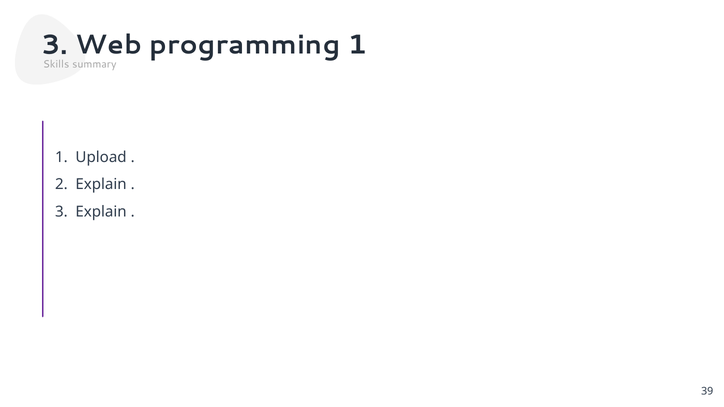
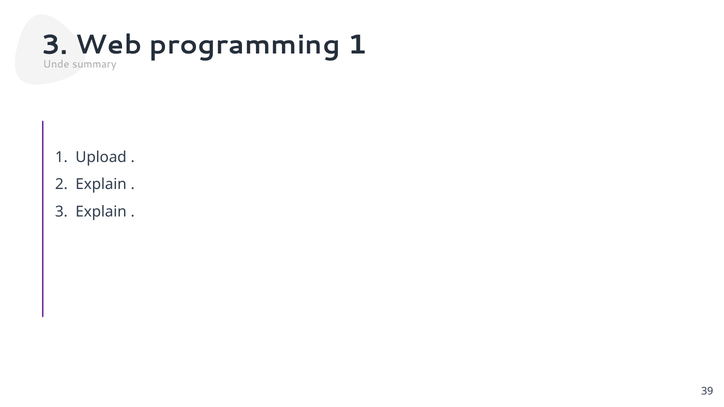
Skills: Skills -> Unde
